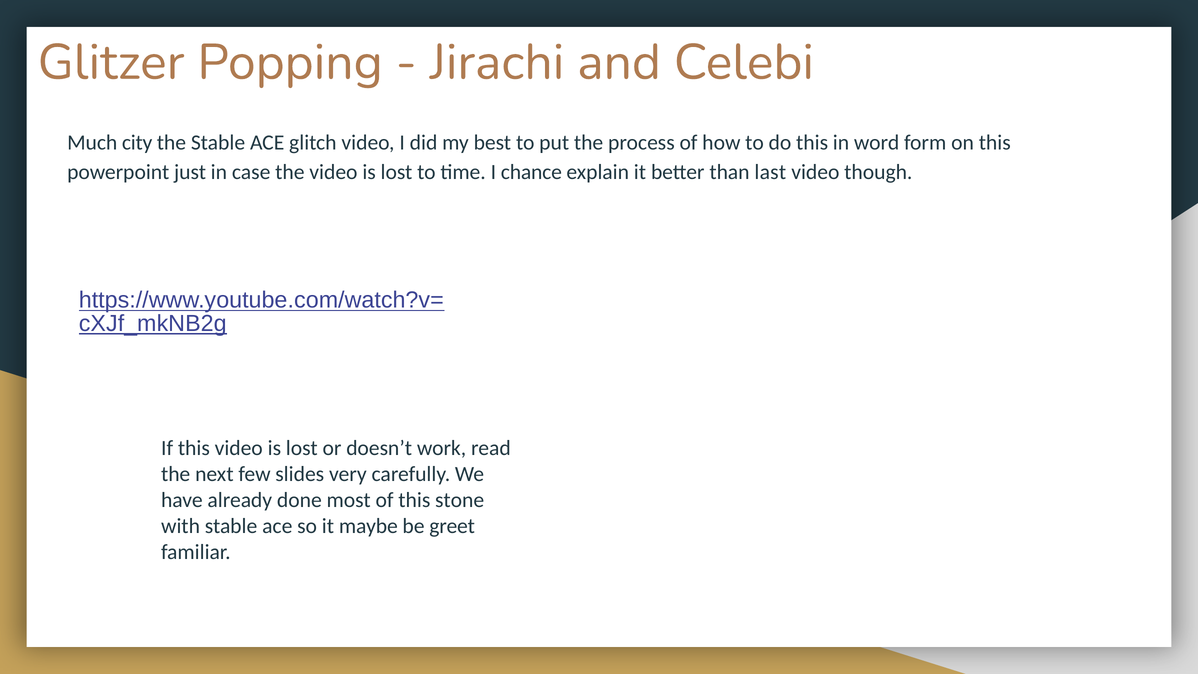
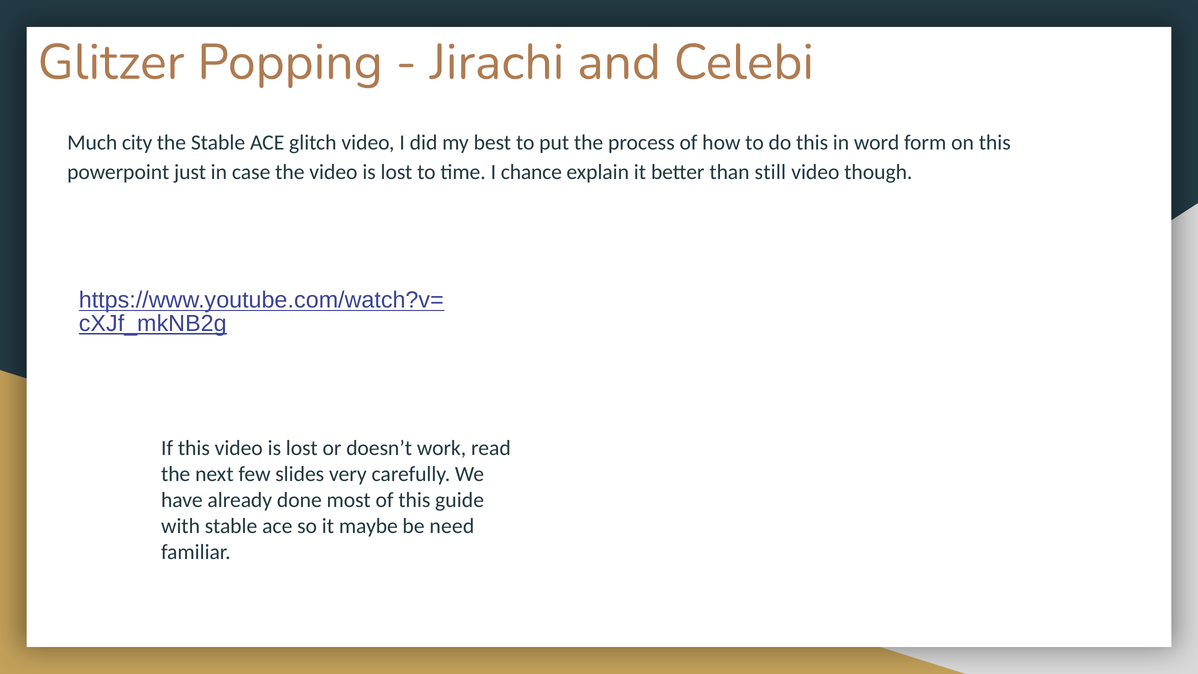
last: last -> still
stone: stone -> guide
greet: greet -> need
